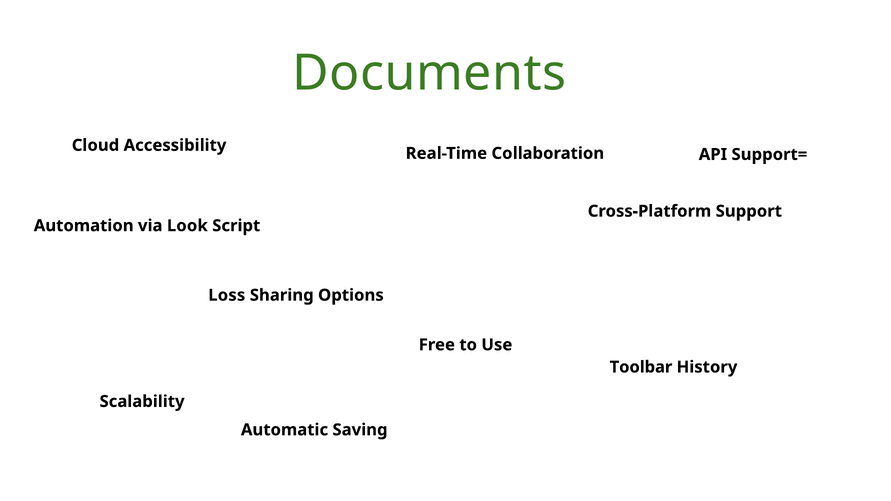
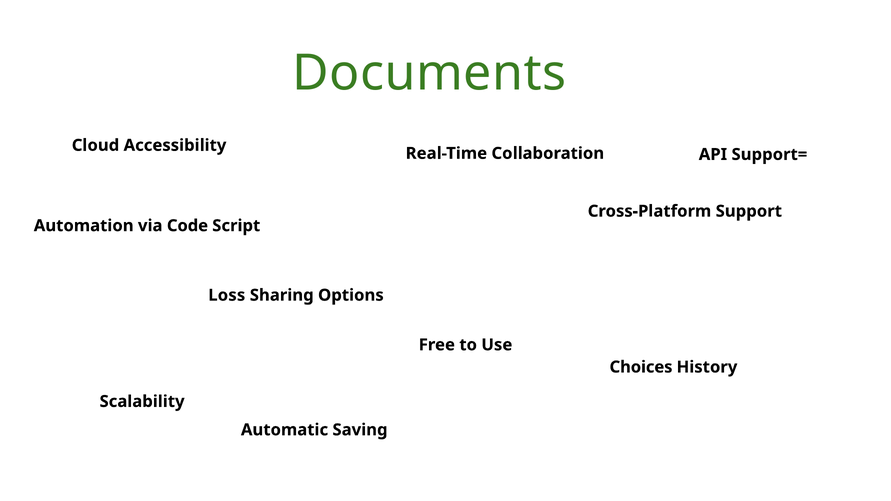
Look: Look -> Code
Toolbar: Toolbar -> Choices
